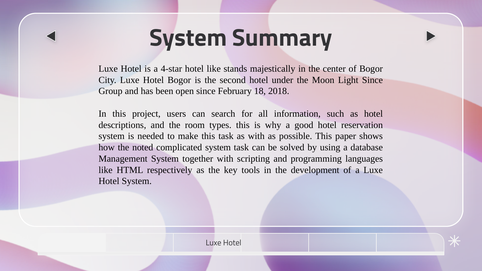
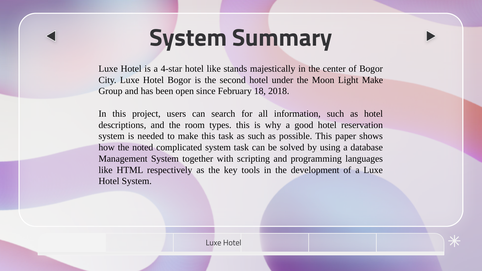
Light Since: Since -> Make
as with: with -> such
